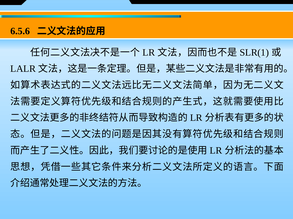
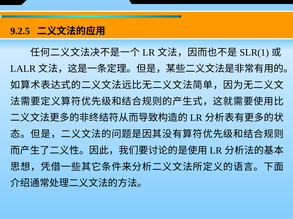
6.5.6: 6.5.6 -> 9.2.5
